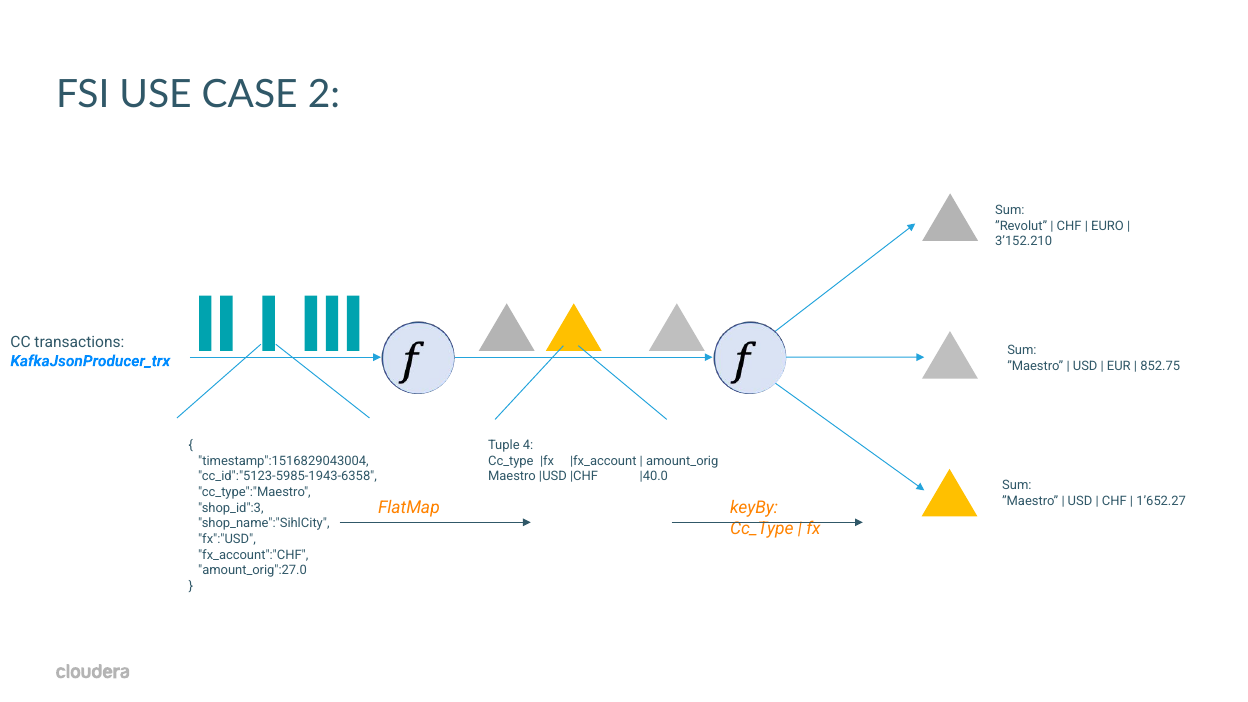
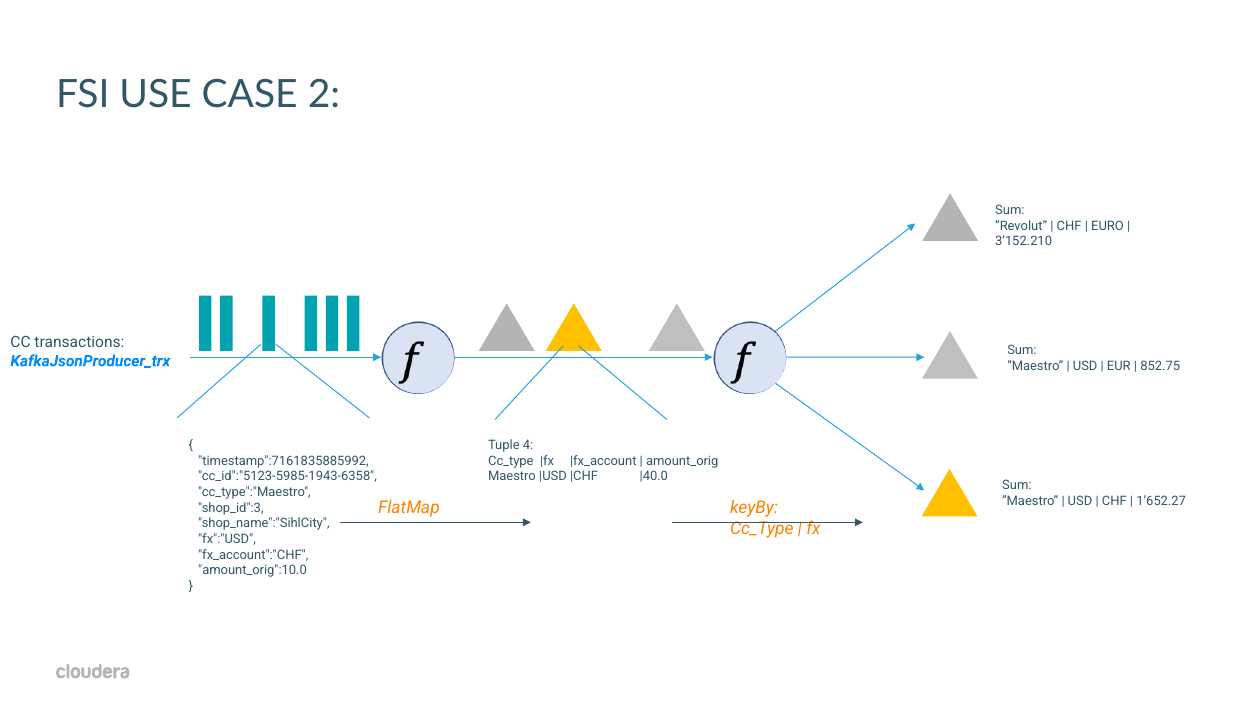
timestamp":1516829043004: timestamp":1516829043004 -> timestamp":7161835885992
amount_orig":27.0: amount_orig":27.0 -> amount_orig":10.0
